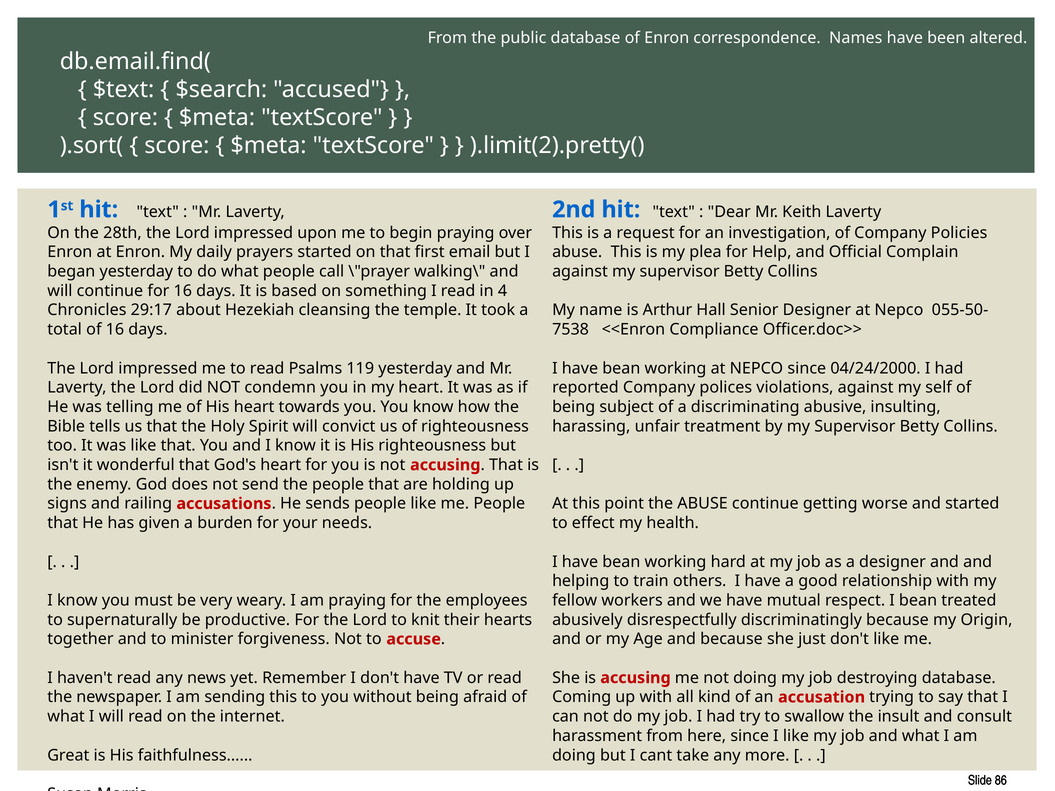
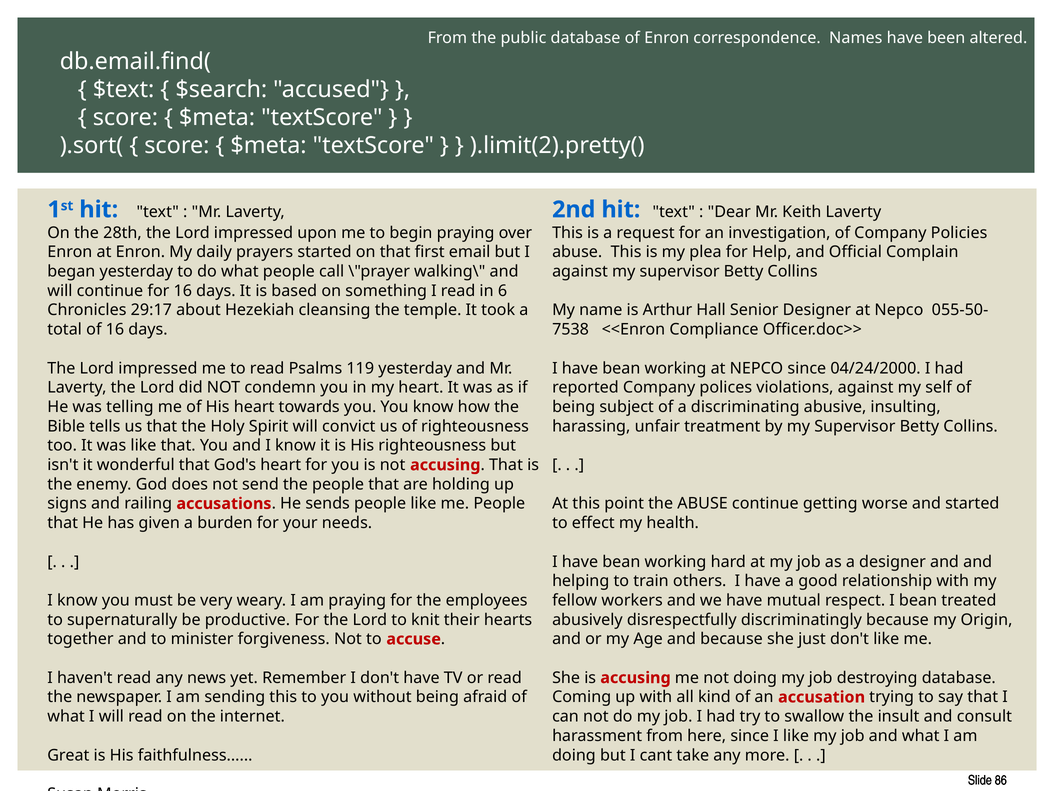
4: 4 -> 6
